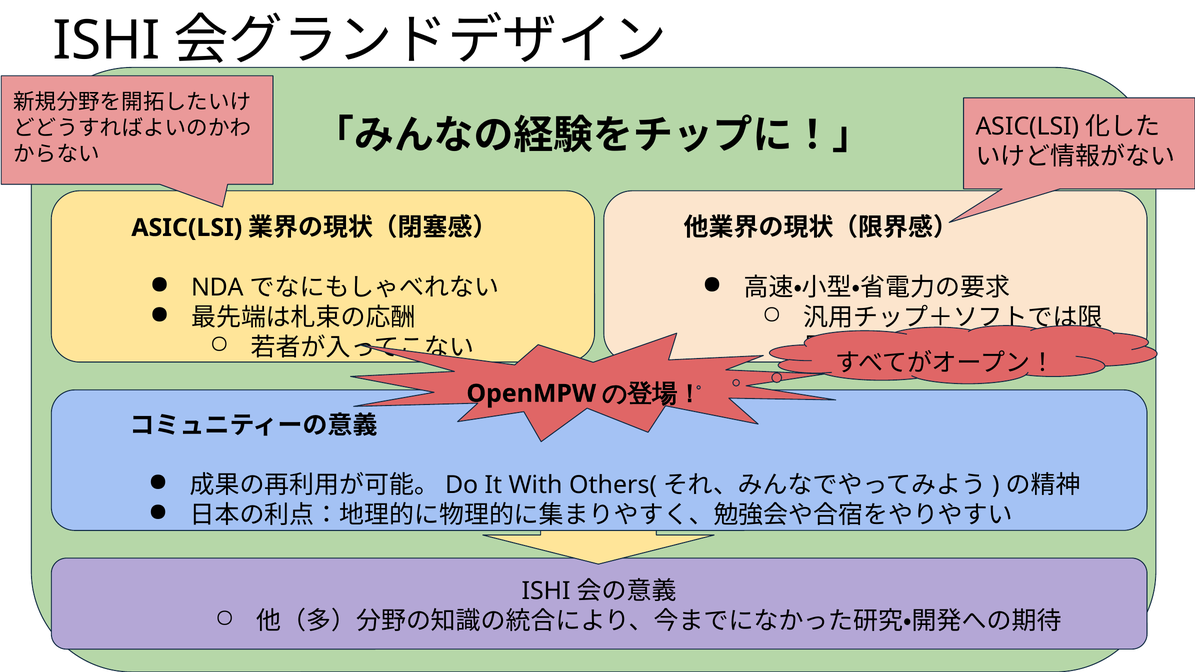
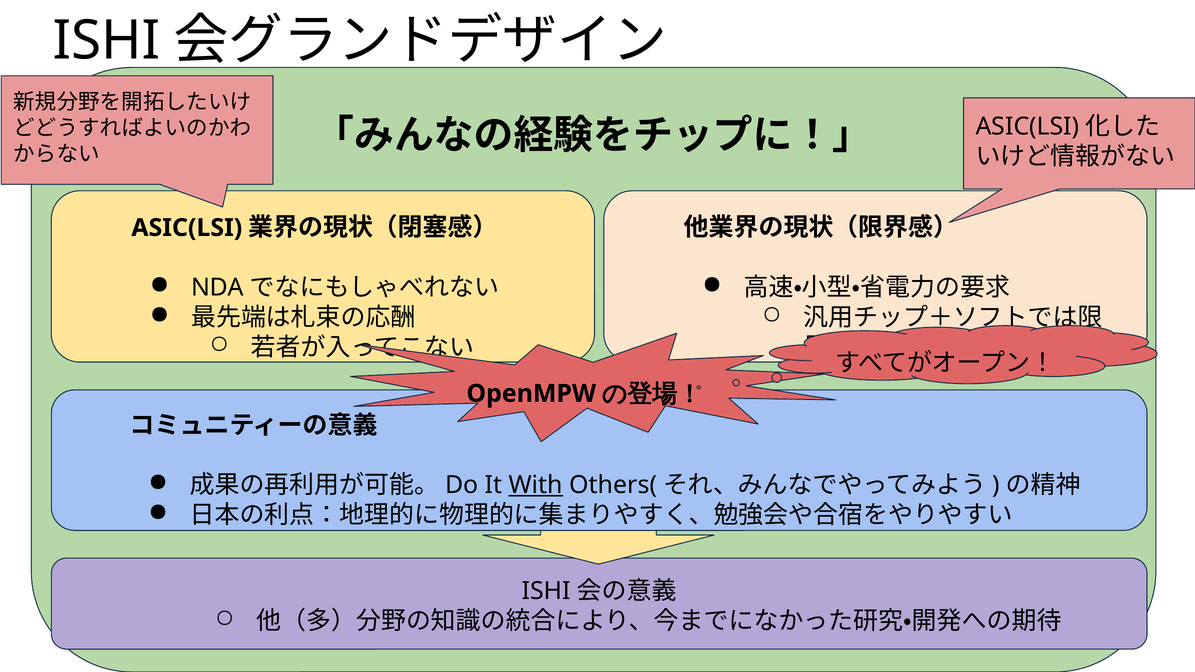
With underline: none -> present
